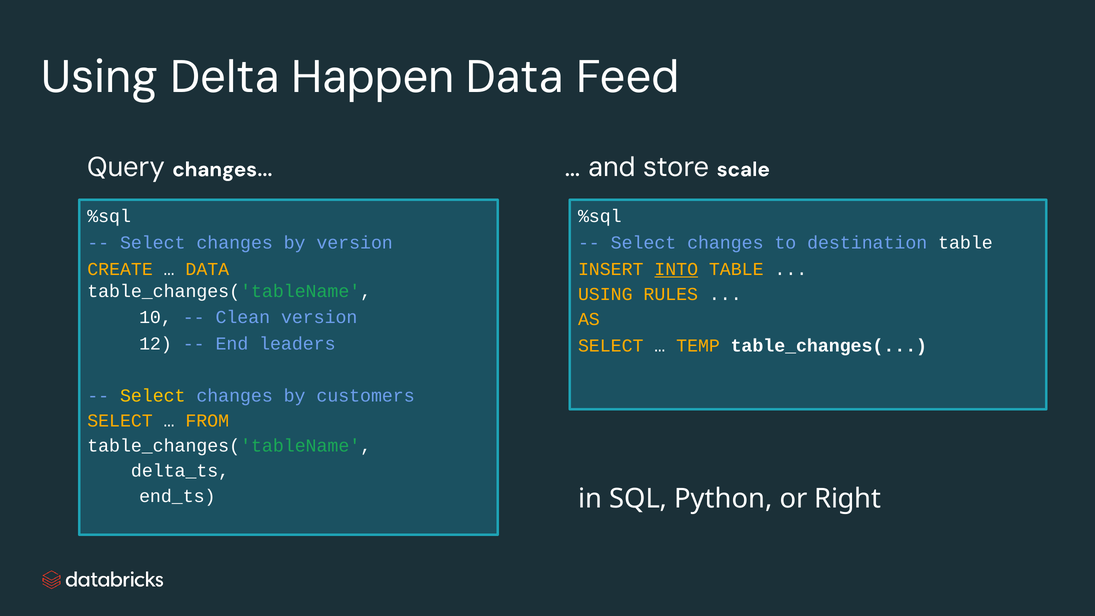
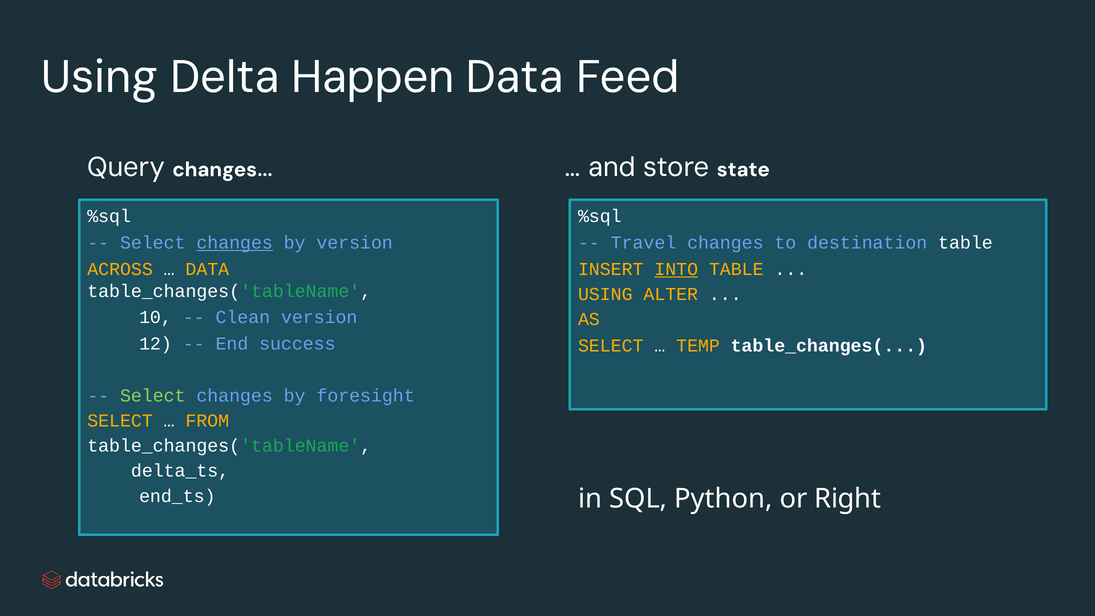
scale: scale -> state
changes at (235, 243) underline: none -> present
Select at (644, 243): Select -> Travel
CREATE: CREATE -> ACROSS
RULES: RULES -> ALTER
leaders: leaders -> success
Select at (153, 395) colour: yellow -> light green
customers: customers -> foresight
